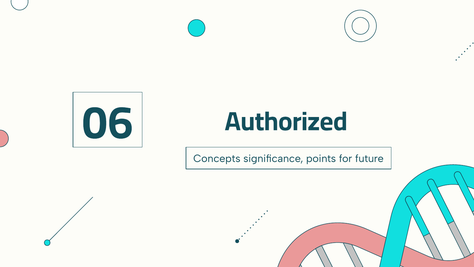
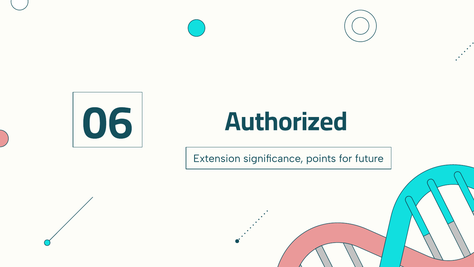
Concepts: Concepts -> Extension
